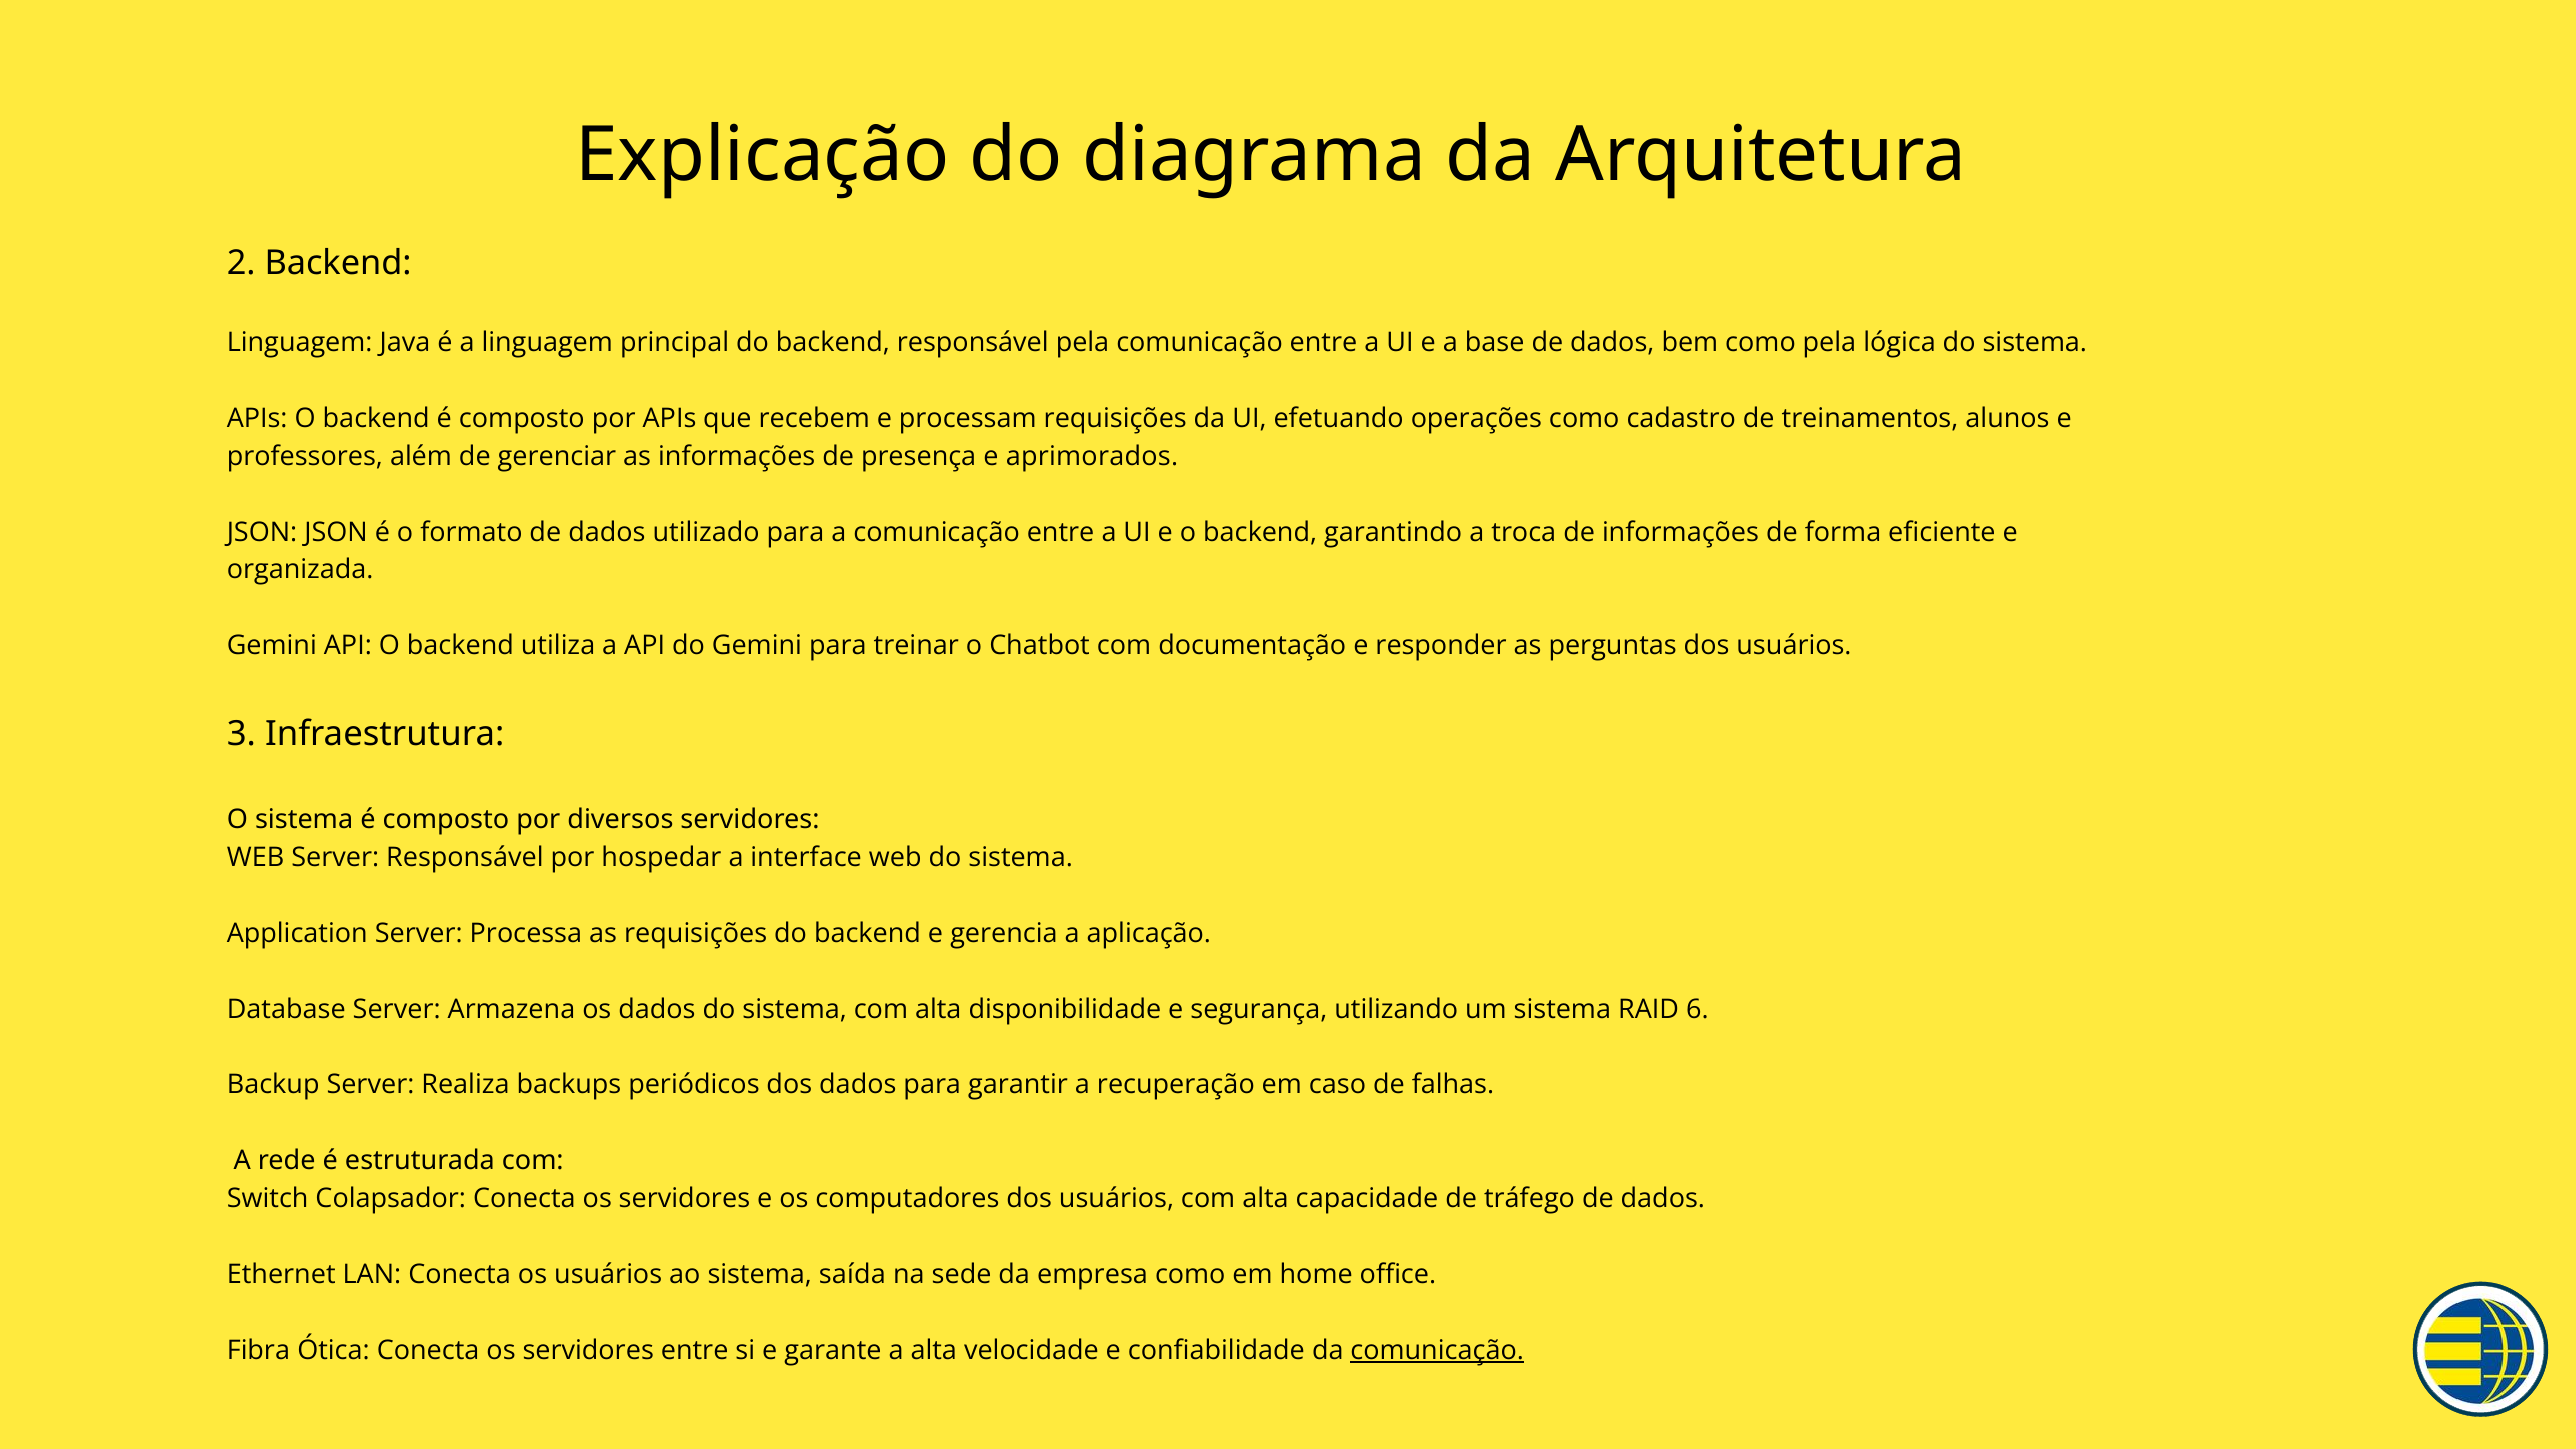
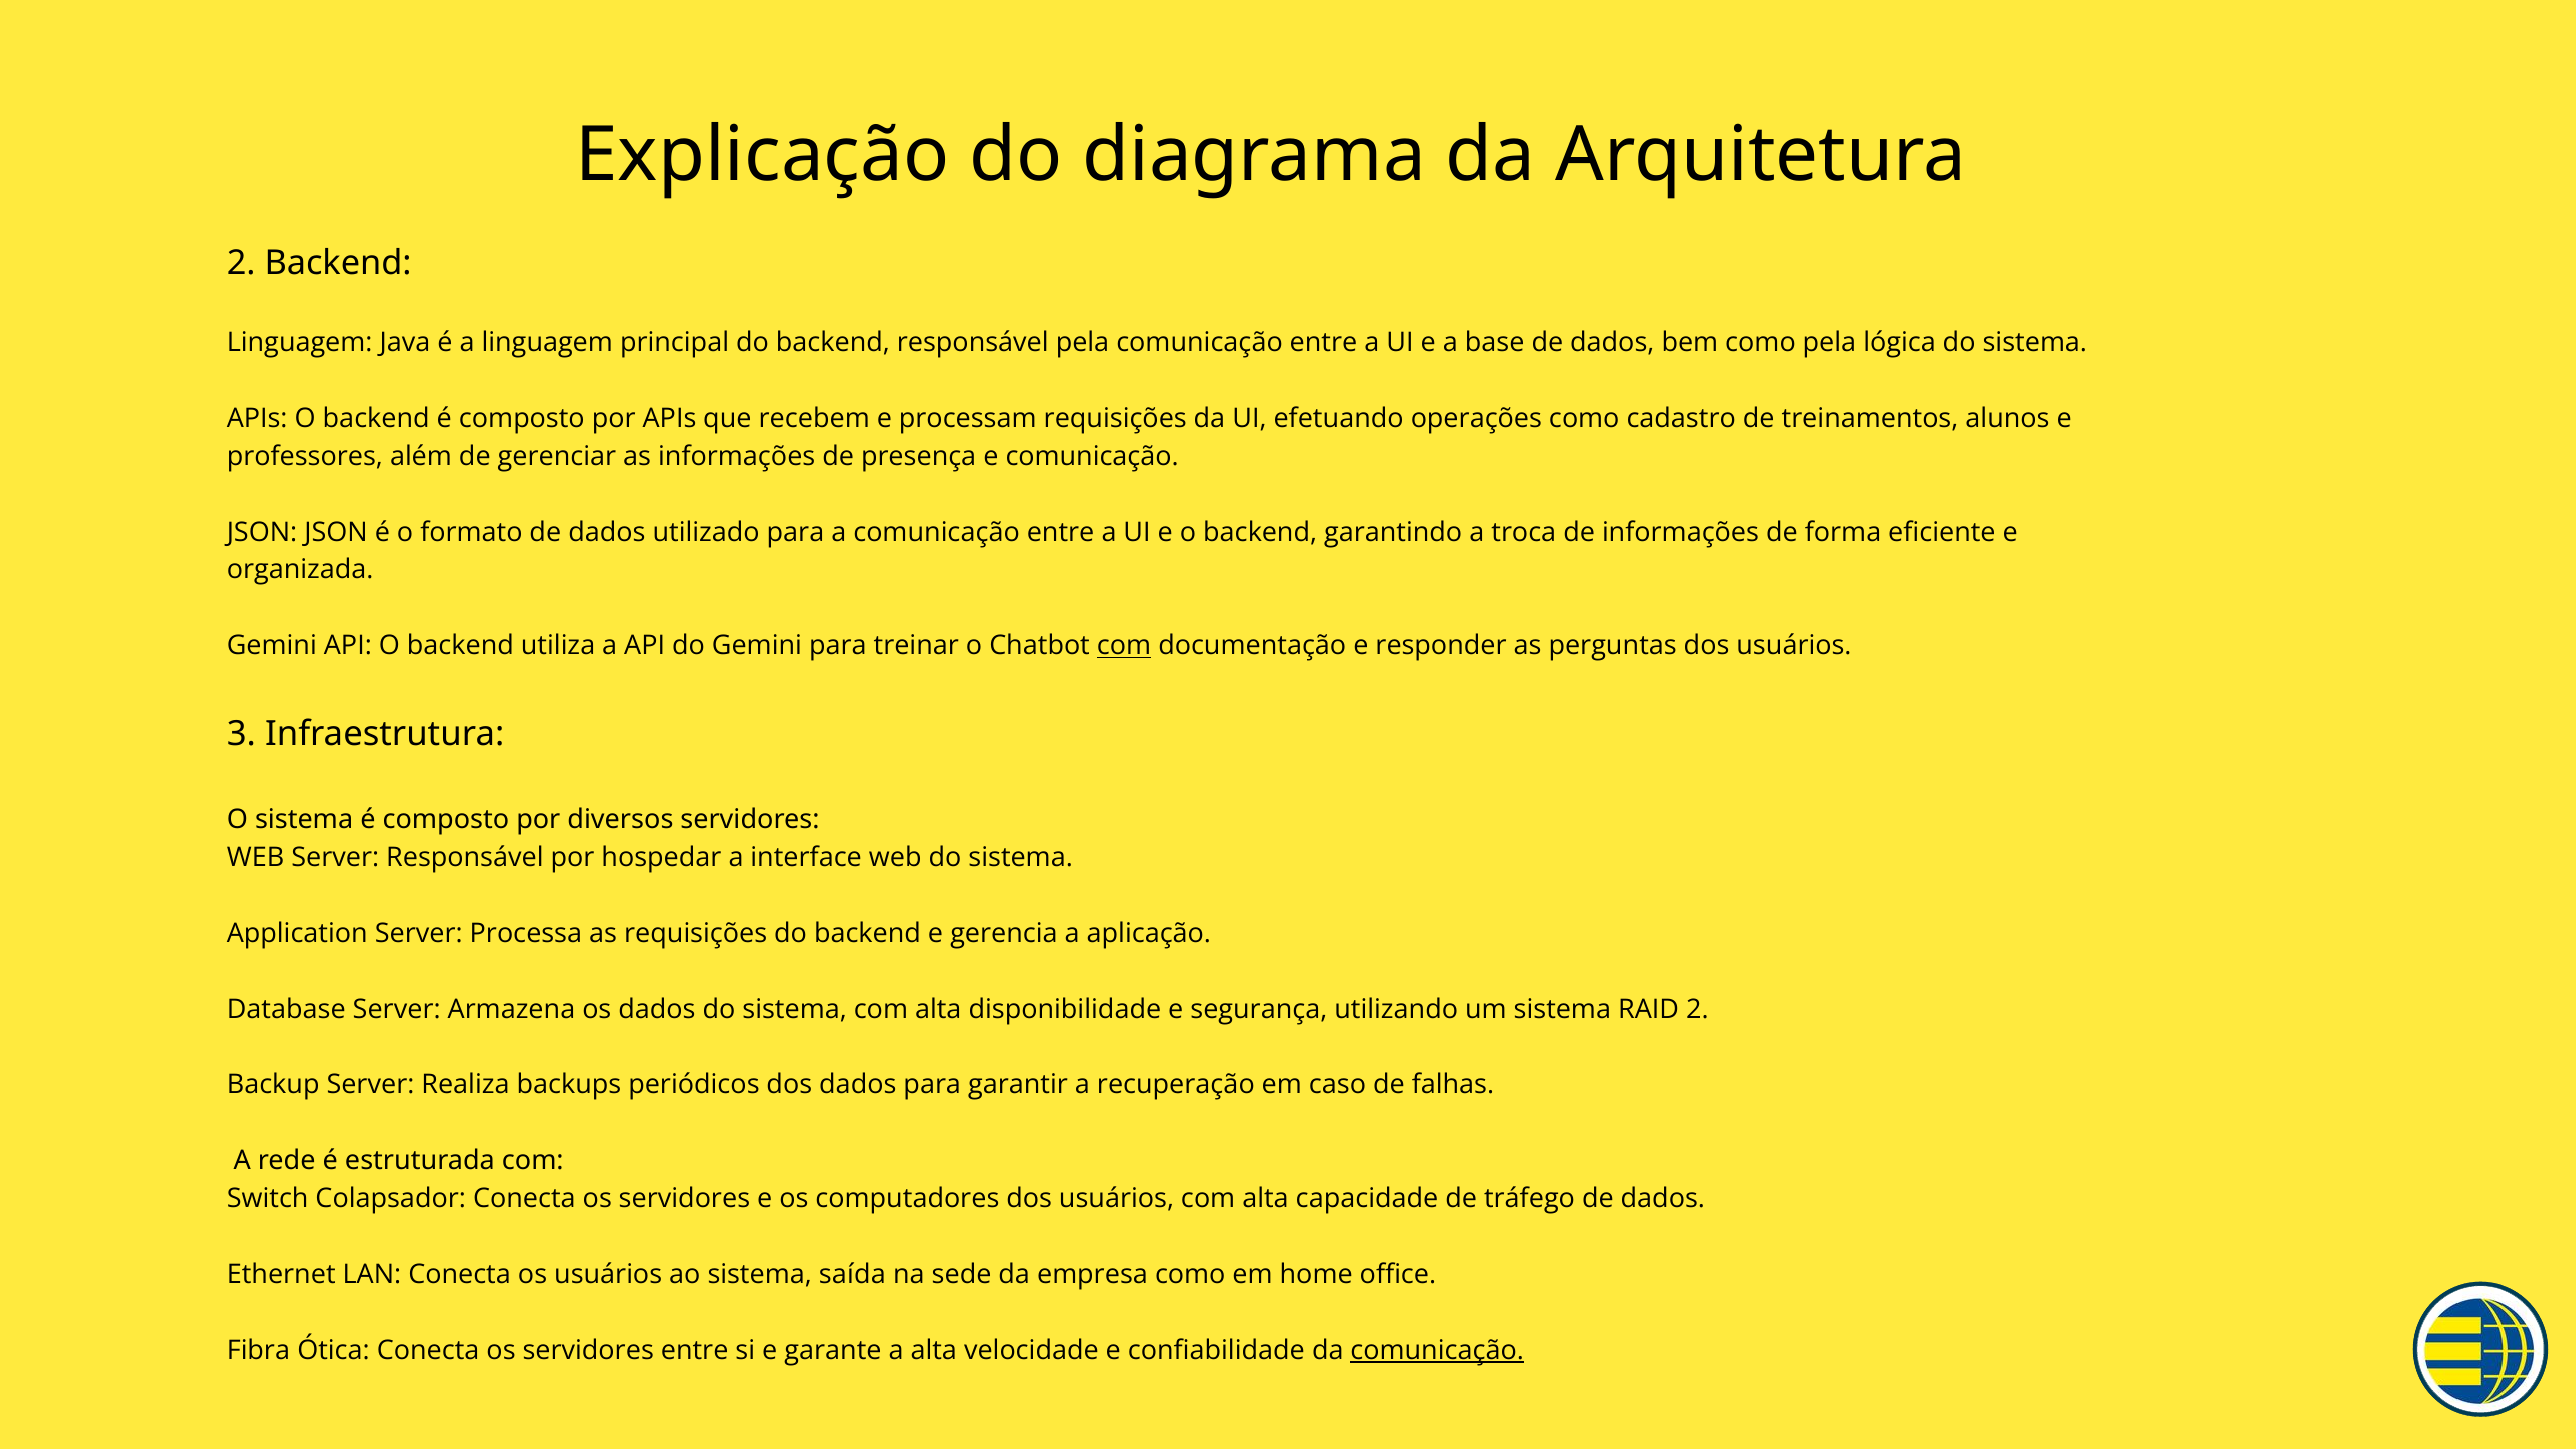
e aprimorados: aprimorados -> comunicação
com at (1124, 646) underline: none -> present
RAID 6: 6 -> 2
